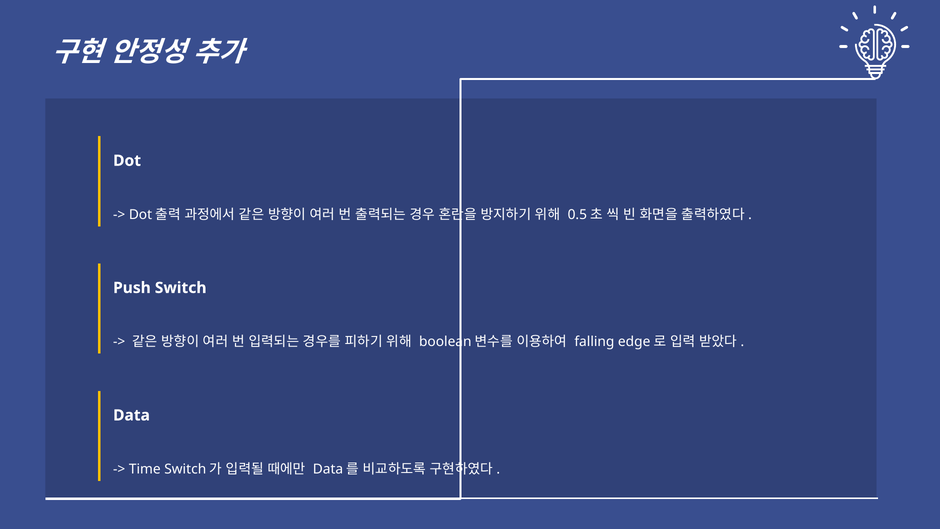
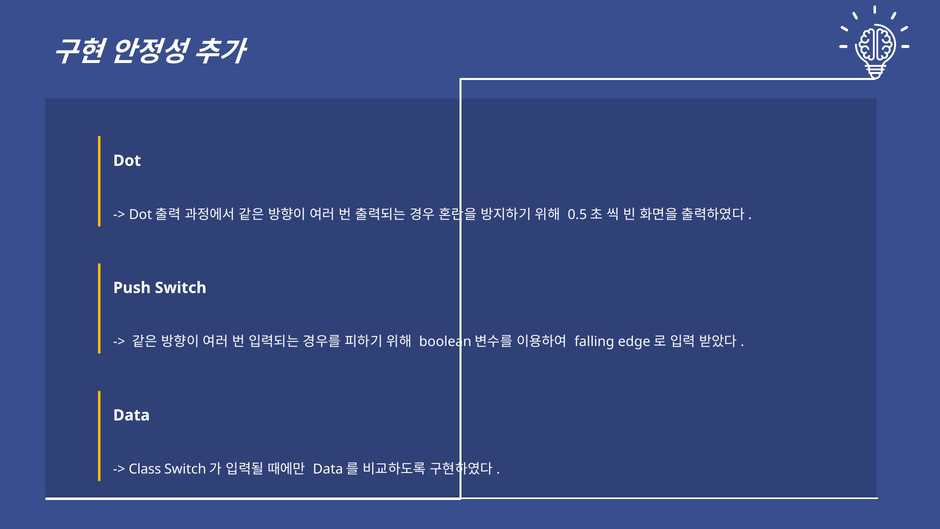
Time: Time -> Class
